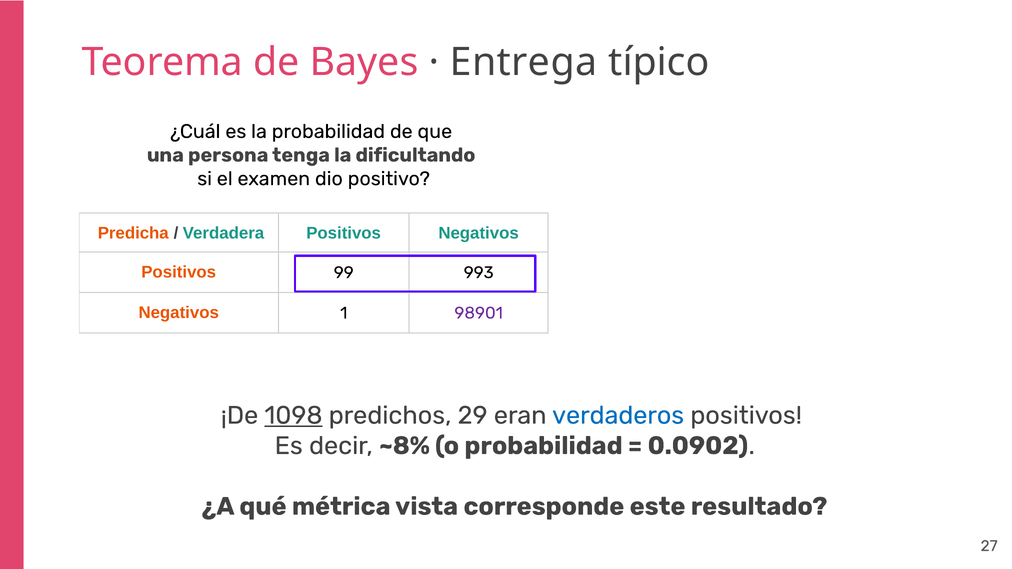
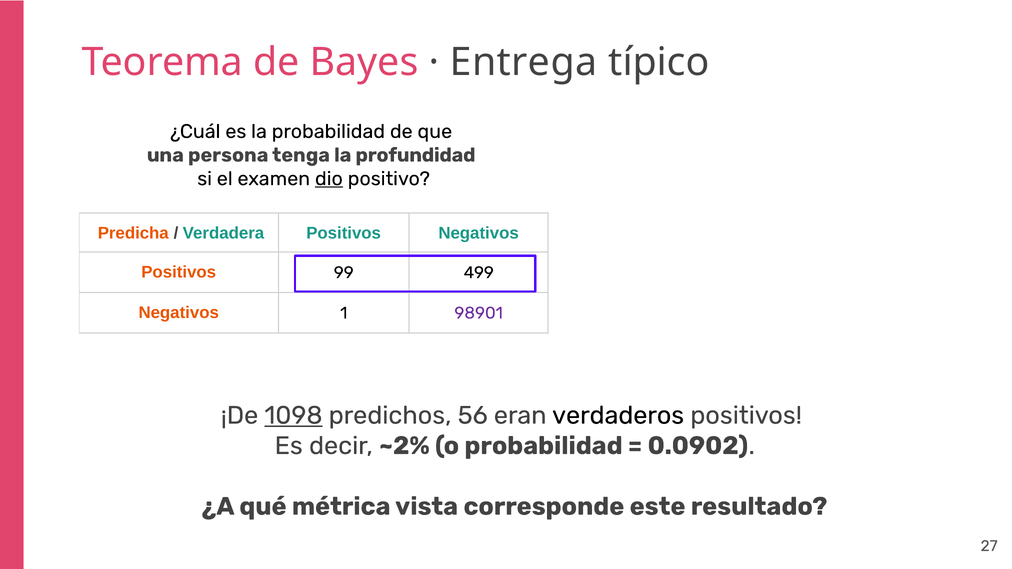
dificultando: dificultando -> profundidad
dio underline: none -> present
993: 993 -> 499
29: 29 -> 56
verdaderos colour: blue -> black
~8%: ~8% -> ~2%
